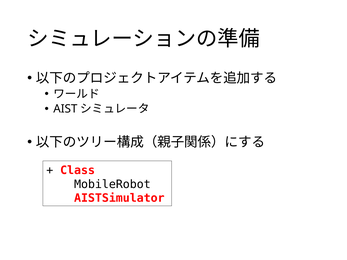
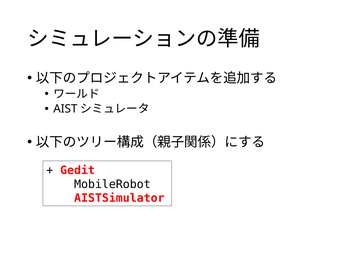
Class: Class -> Gedit
